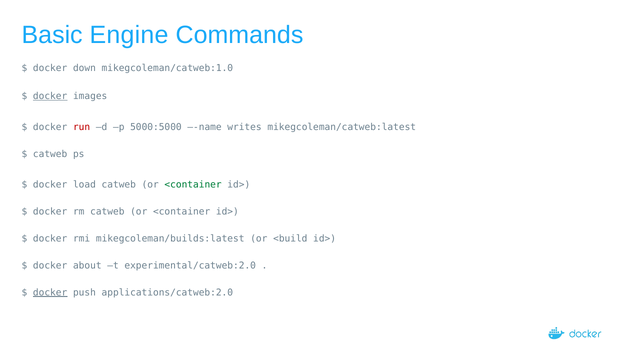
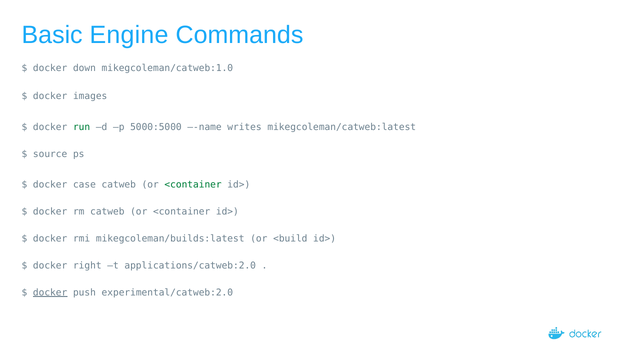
docker at (50, 96) underline: present -> none
run colour: red -> green
catweb at (50, 154): catweb -> source
load: load -> case
about: about -> right
experimental/catweb:2.0: experimental/catweb:2.0 -> applications/catweb:2.0
applications/catweb:2.0: applications/catweb:2.0 -> experimental/catweb:2.0
